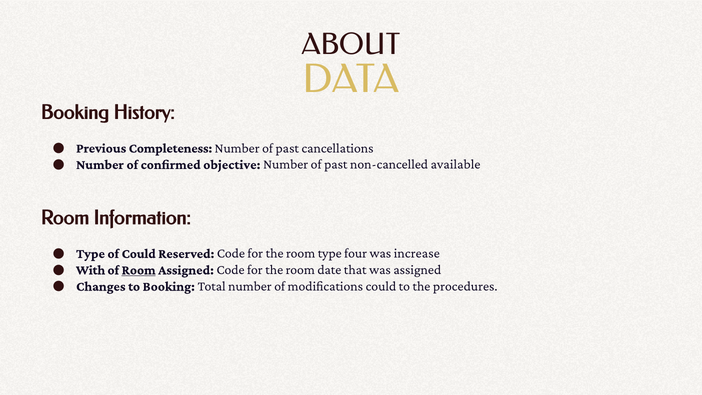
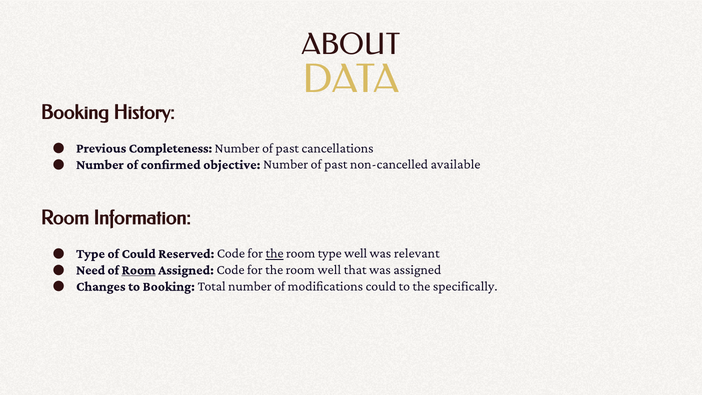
the at (275, 253) underline: none -> present
type four: four -> well
increase: increase -> relevant
With: With -> Need
room date: date -> well
procedures: procedures -> specifically
